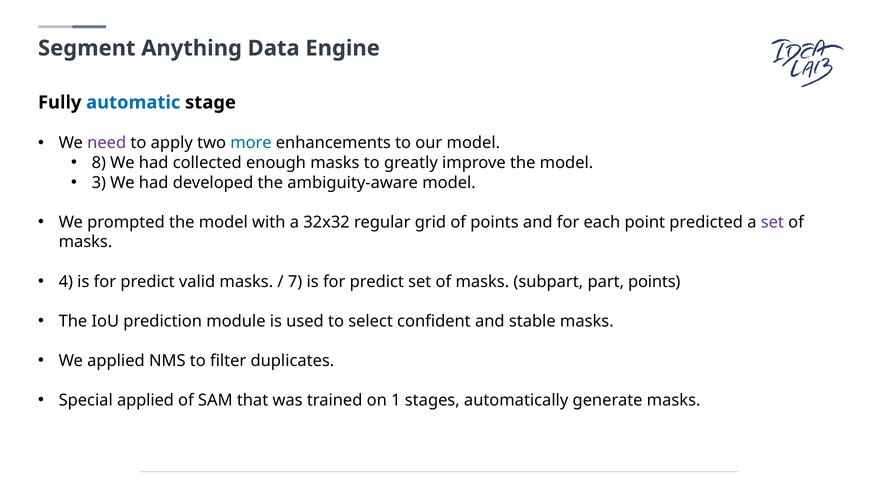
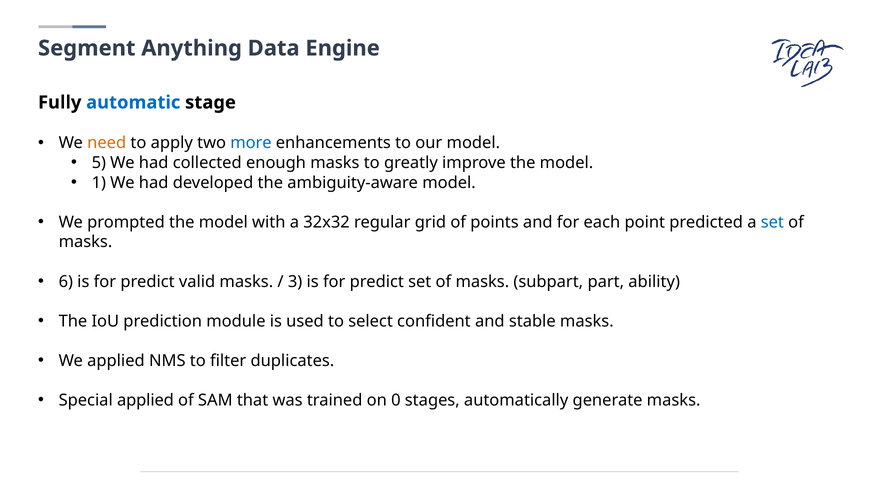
need colour: purple -> orange
8: 8 -> 5
3: 3 -> 1
set at (772, 222) colour: purple -> blue
4: 4 -> 6
7: 7 -> 3
part points: points -> ability
1: 1 -> 0
